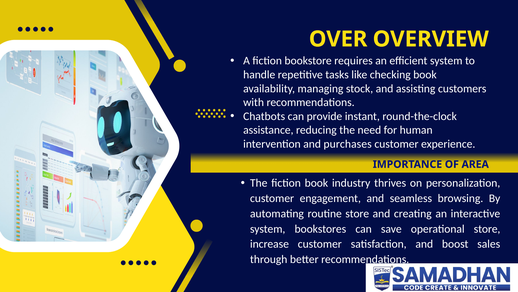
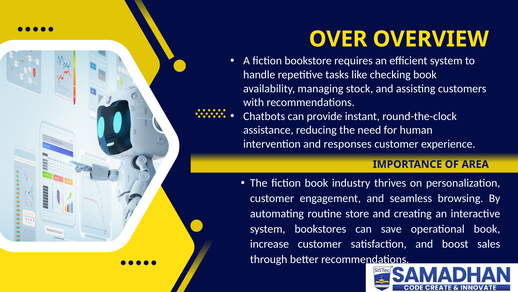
purchases: purchases -> responses
operational store: store -> book
